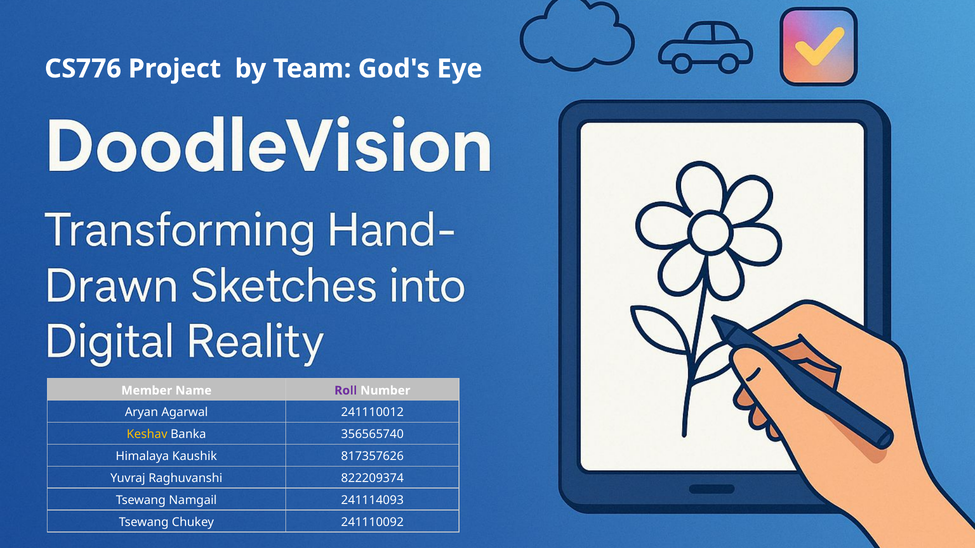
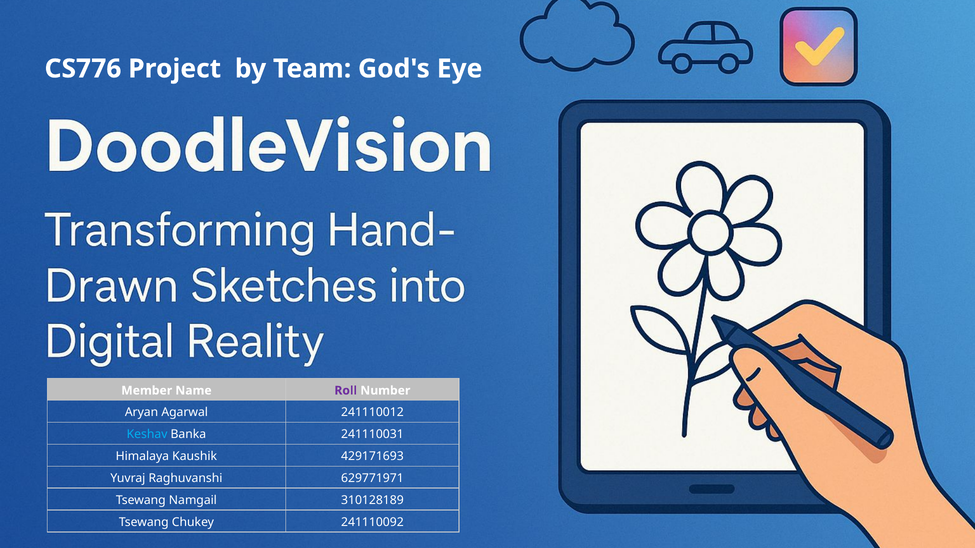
Keshav colour: yellow -> light blue
356565740: 356565740 -> 241110031
817357626: 817357626 -> 429171693
822209374: 822209374 -> 629771971
241114093: 241114093 -> 310128189
